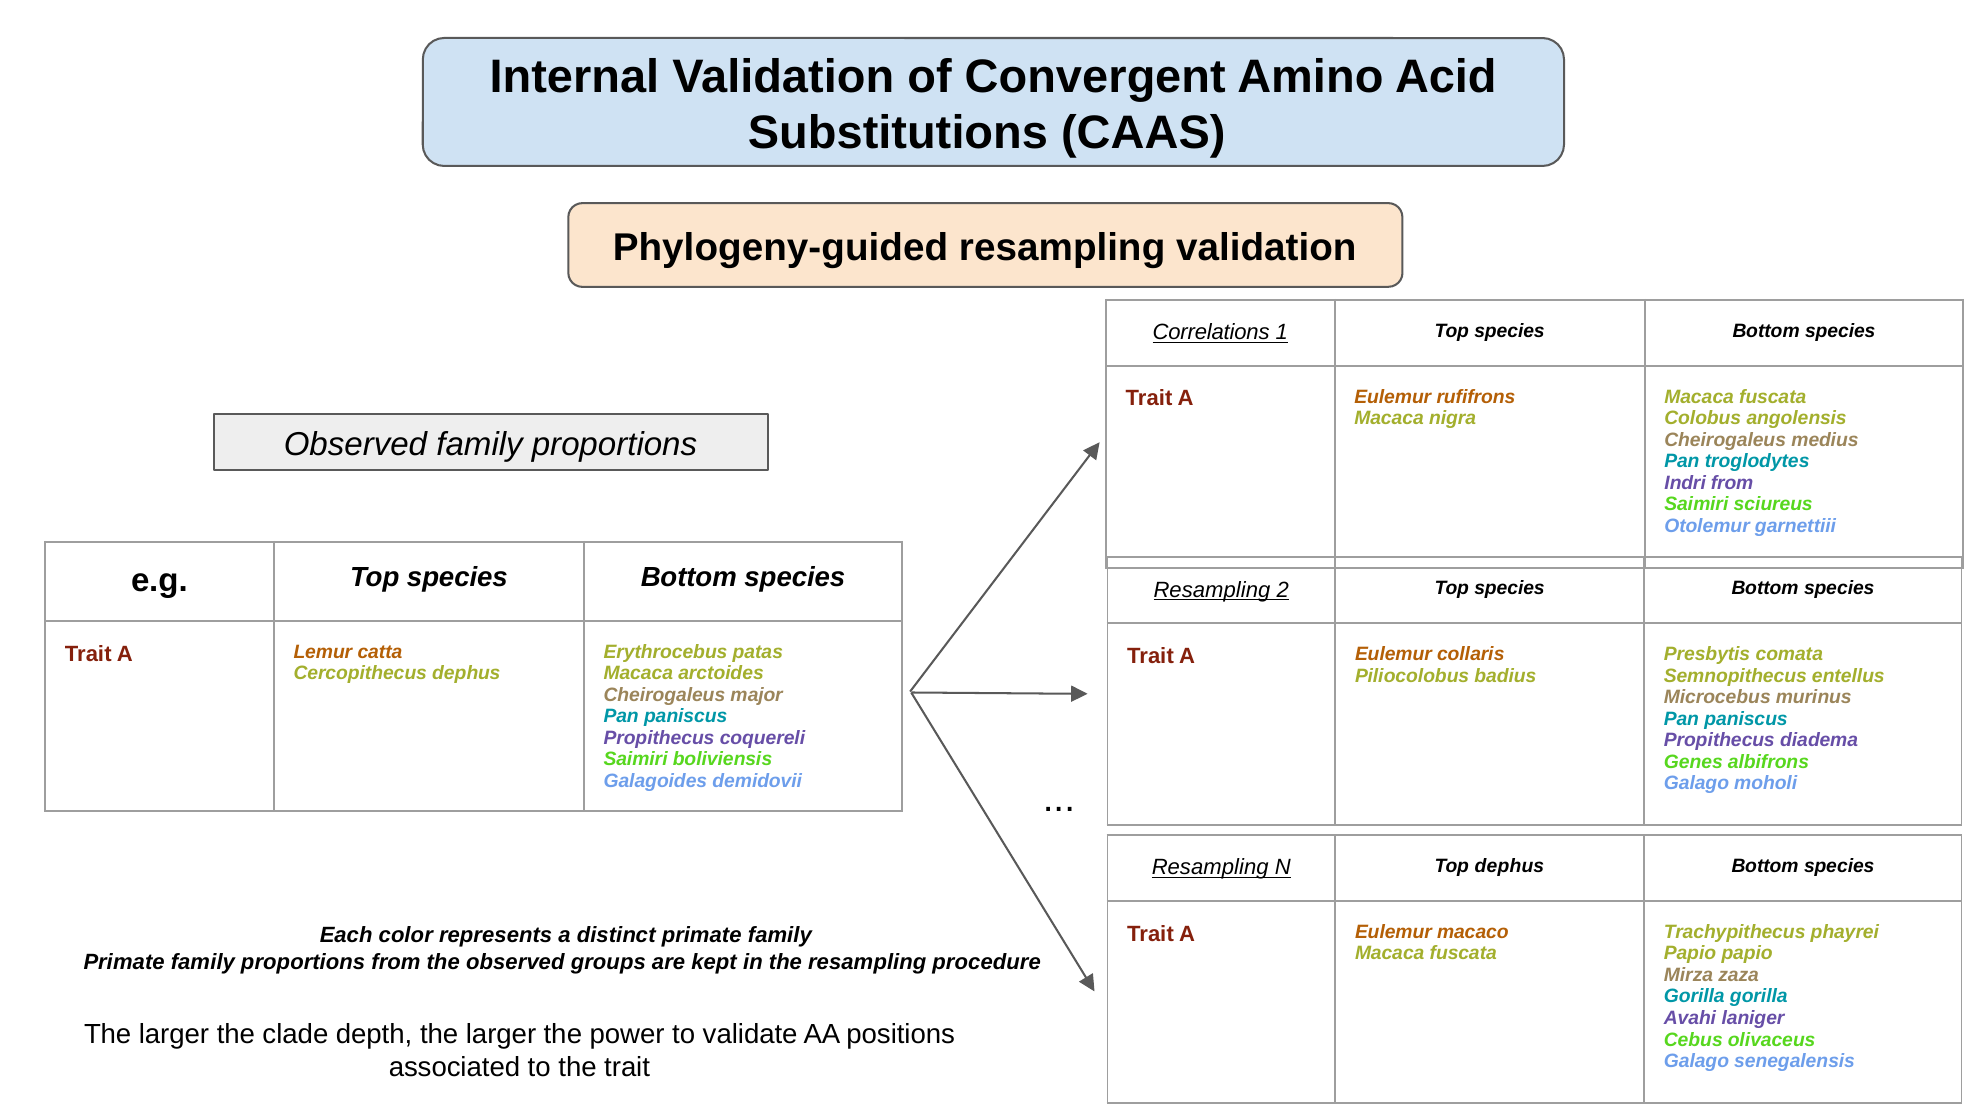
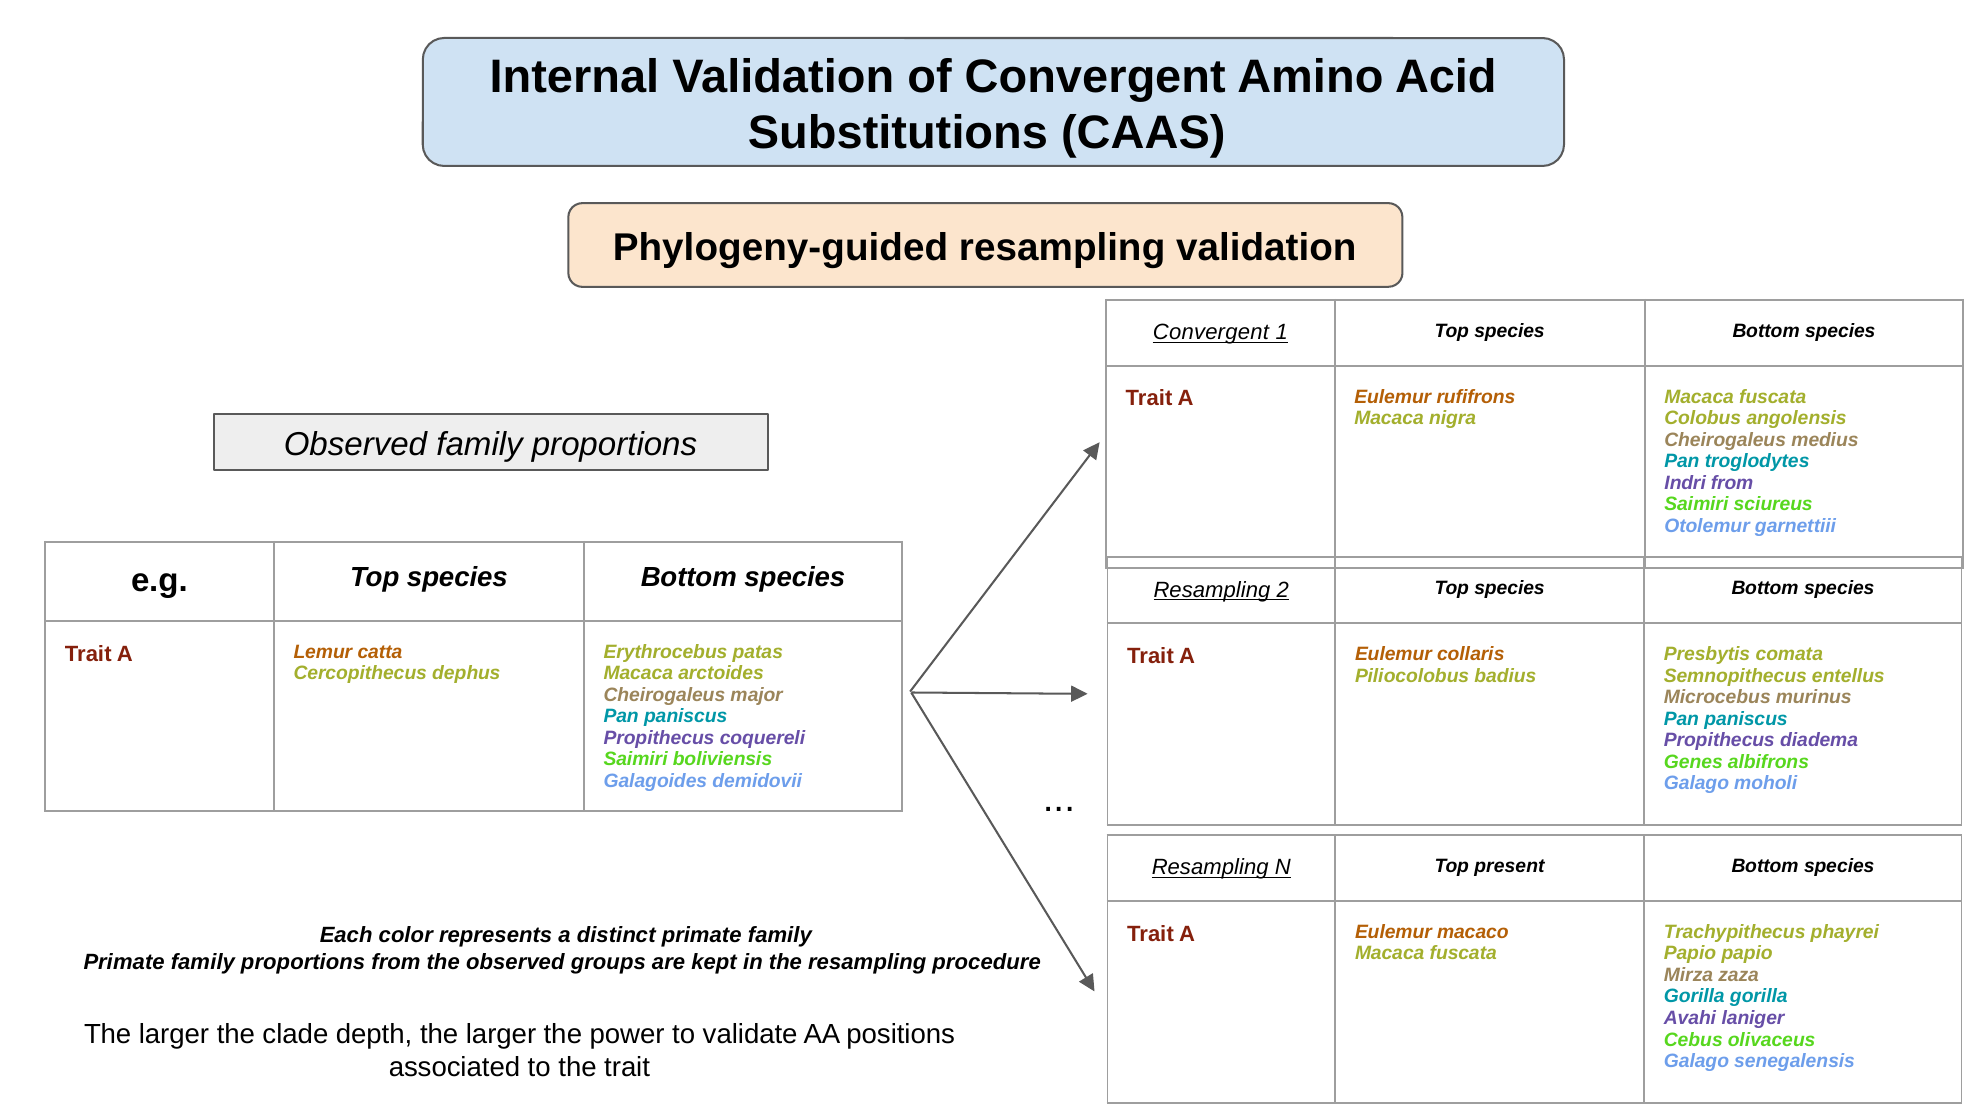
Correlations at (1211, 332): Correlations -> Convergent
Top dephus: dephus -> present
